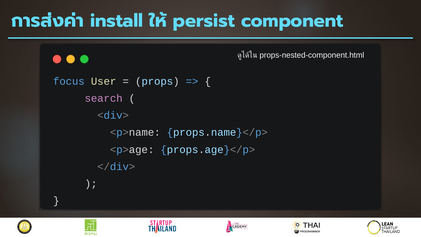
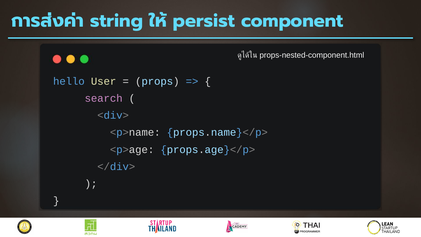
install: install -> string
focus: focus -> hello
